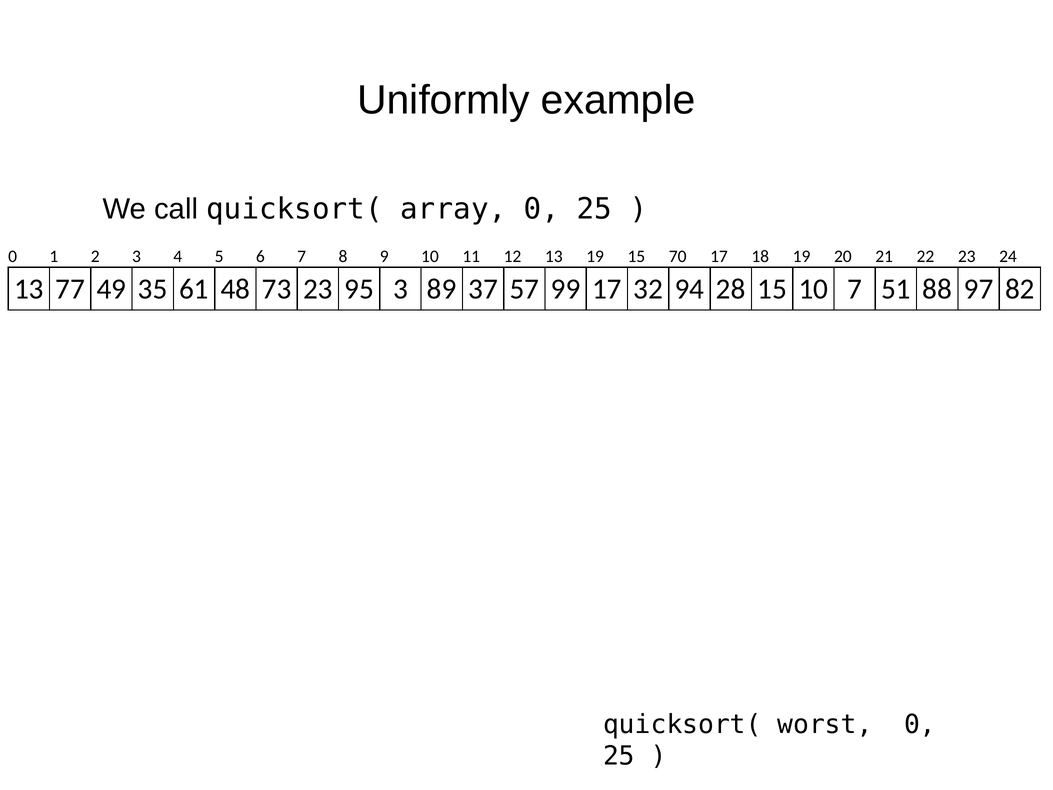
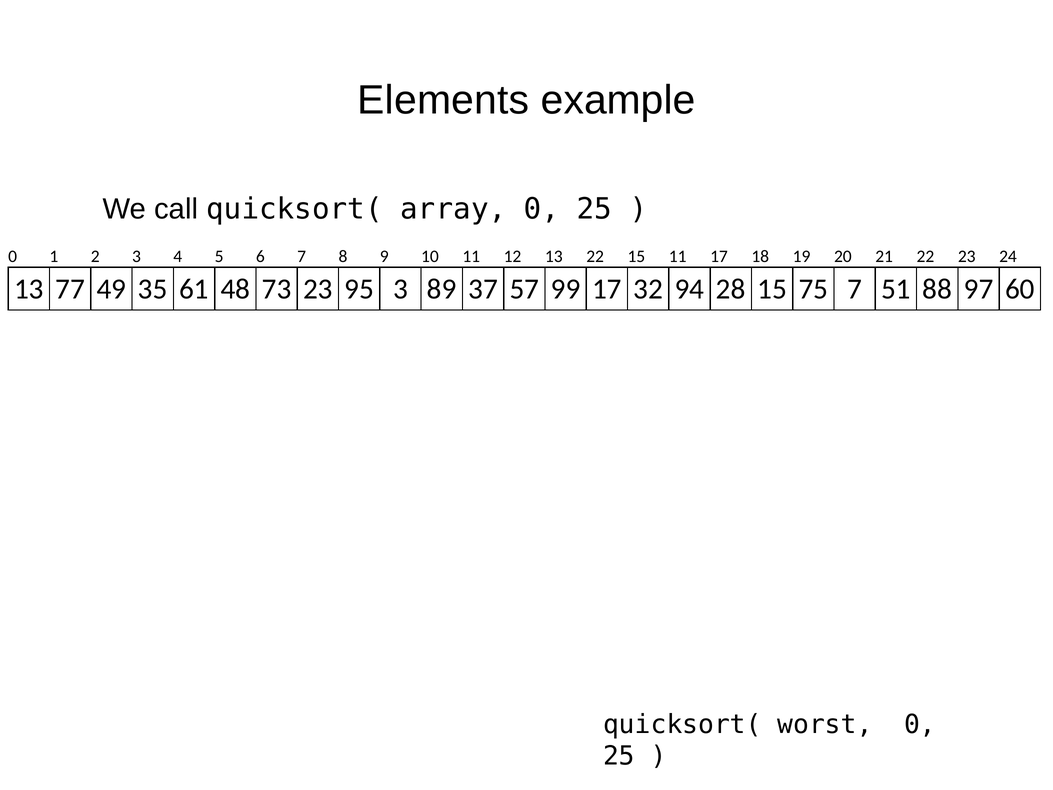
Uniformly: Uniformly -> Elements
13 19: 19 -> 22
15 70: 70 -> 11
15 10: 10 -> 75
82: 82 -> 60
